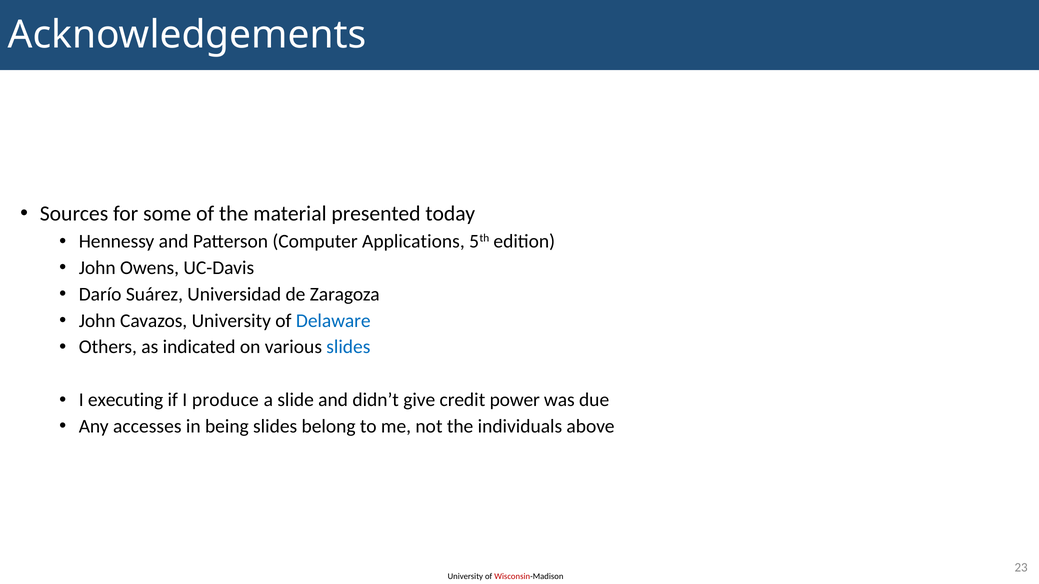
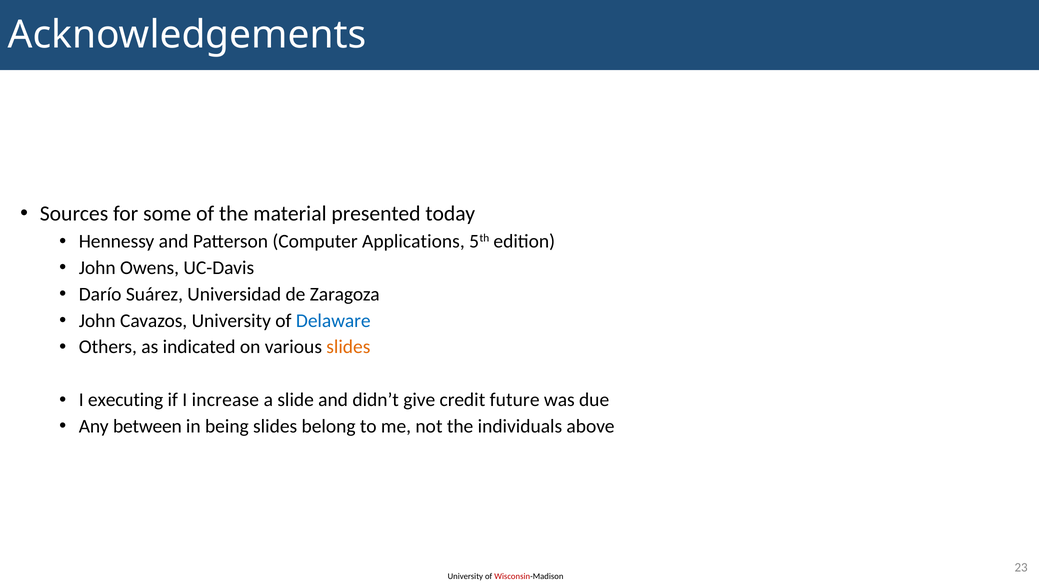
slides at (348, 347) colour: blue -> orange
produce: produce -> increase
power: power -> future
accesses: accesses -> between
